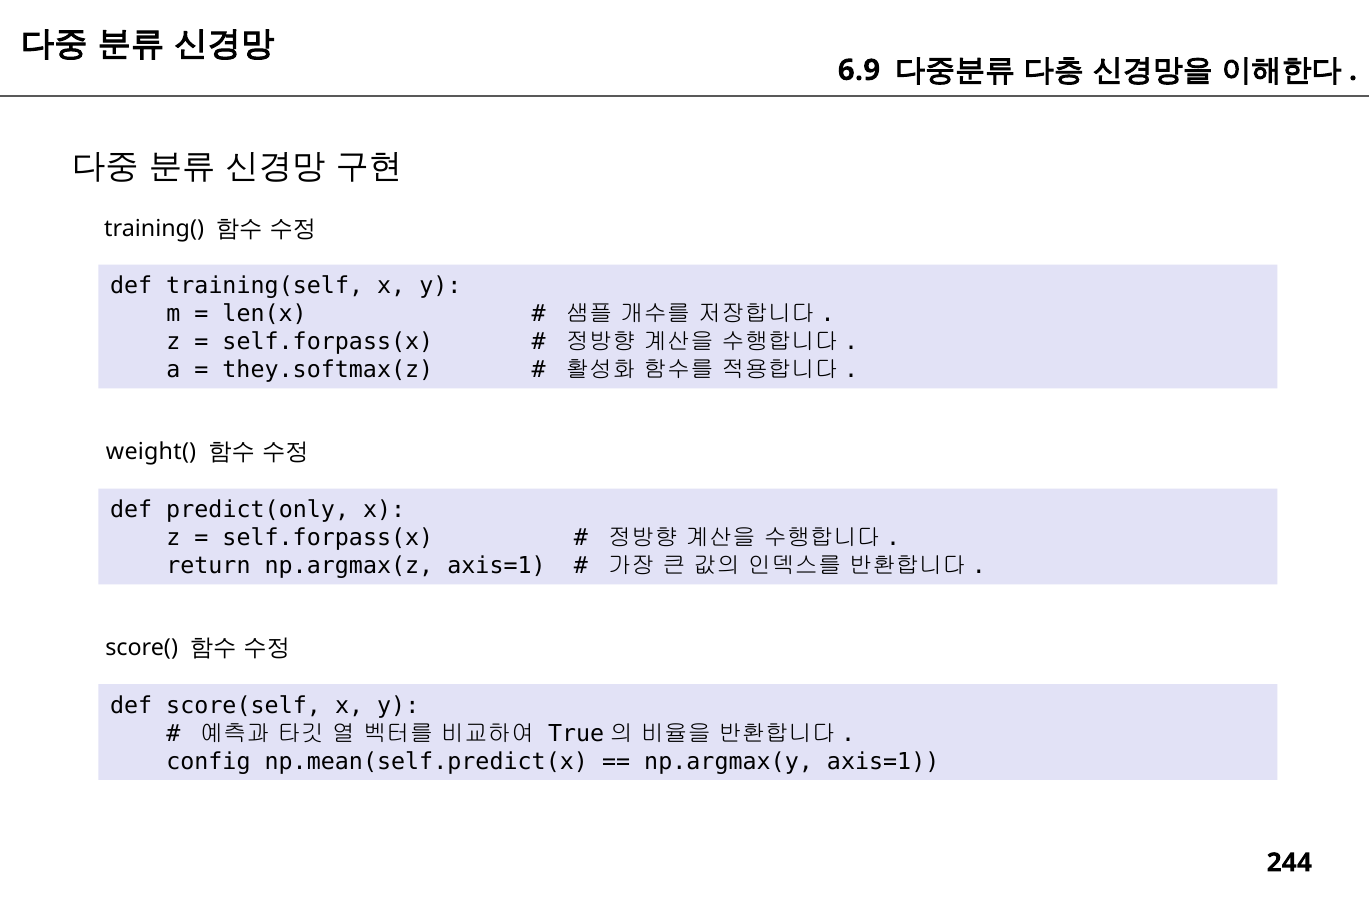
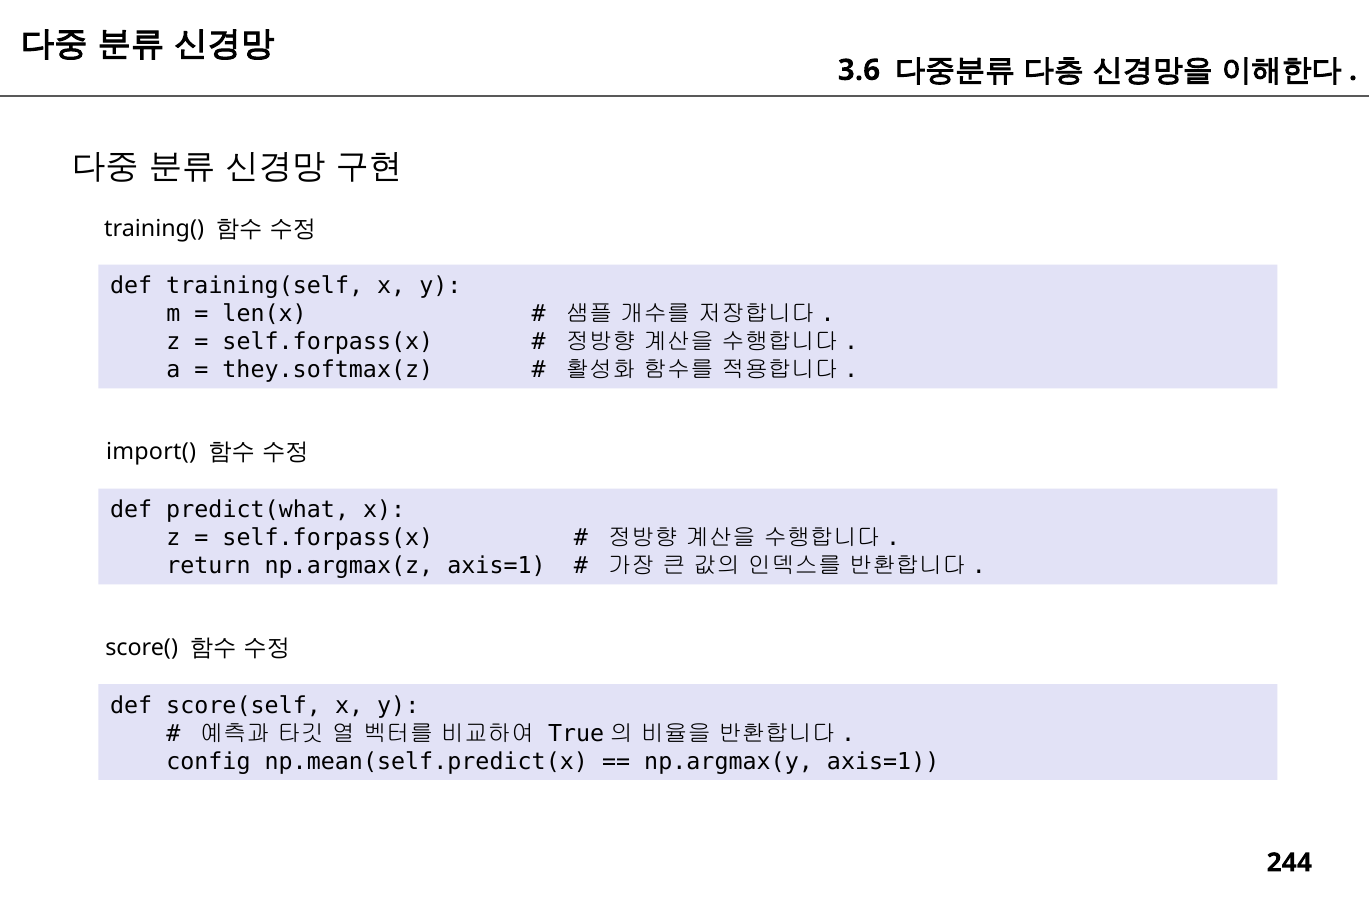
6.9: 6.9 -> 3.6
weight(: weight( -> import(
predict(only: predict(only -> predict(what
